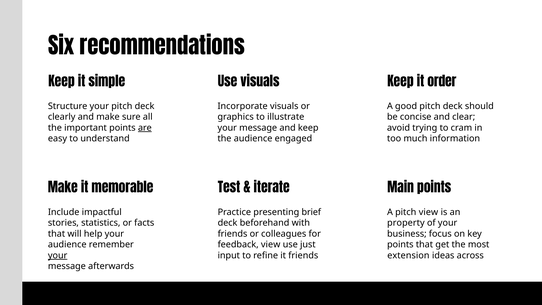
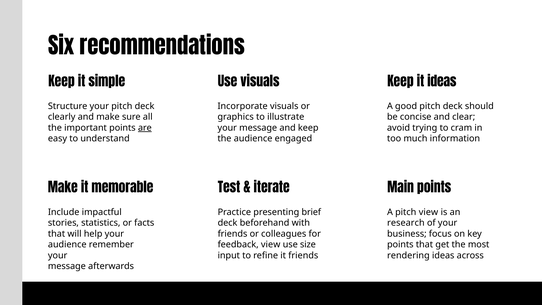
it order: order -> ideas
property: property -> research
just: just -> size
your at (58, 255) underline: present -> none
extension: extension -> rendering
